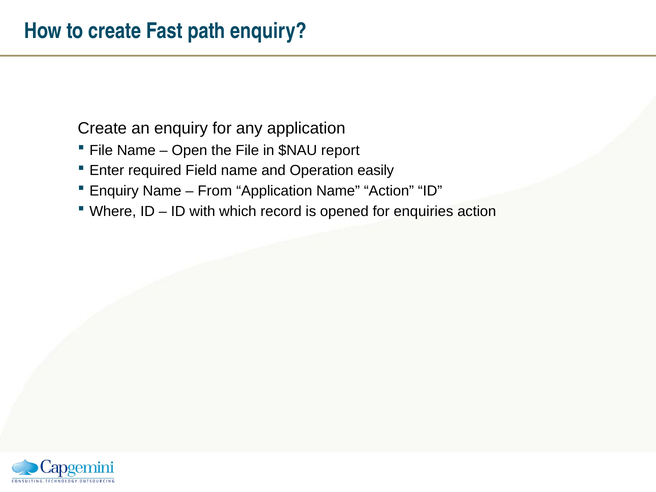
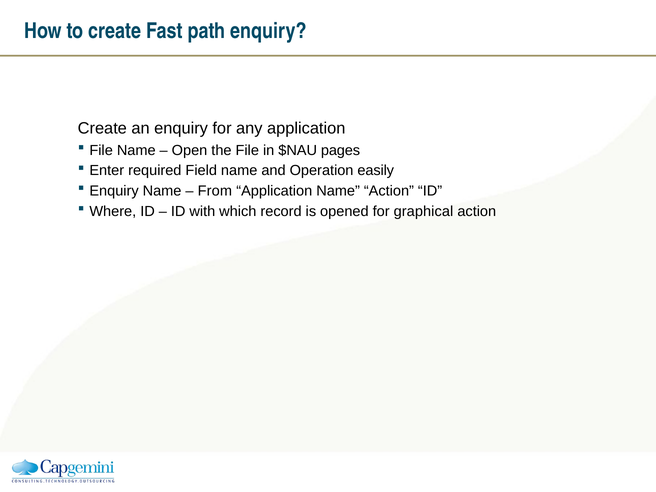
report: report -> pages
enquiries: enquiries -> graphical
